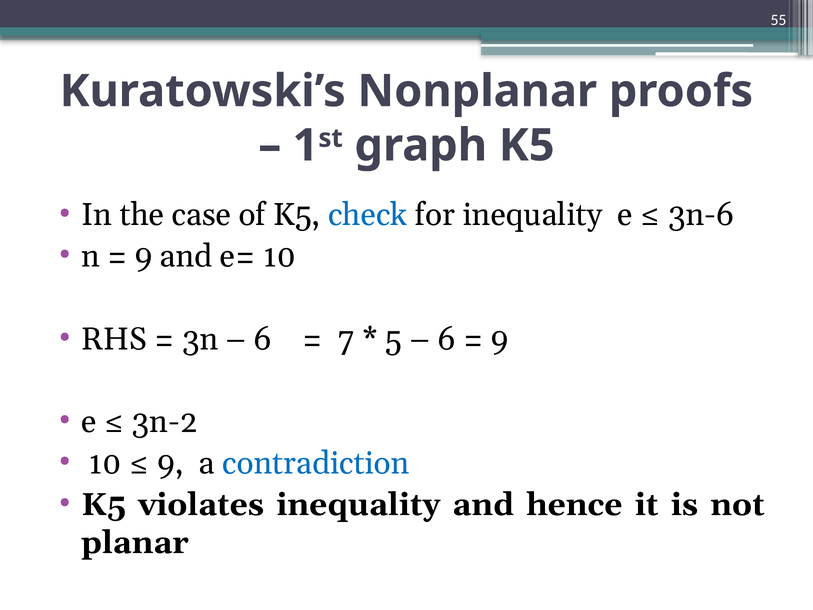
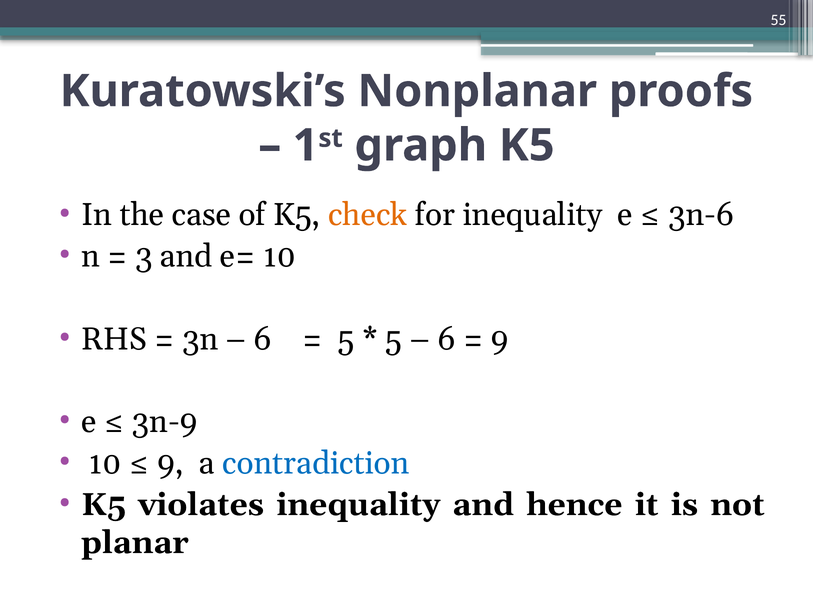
check colour: blue -> orange
9 at (144, 256): 9 -> 3
7 at (346, 339): 7 -> 5
3n-2: 3n-2 -> 3n-9
